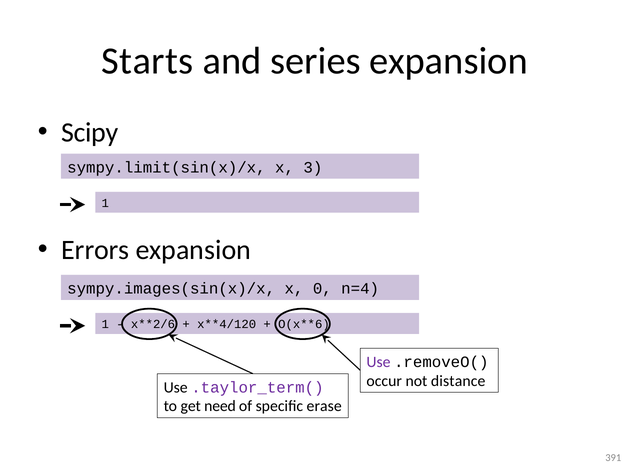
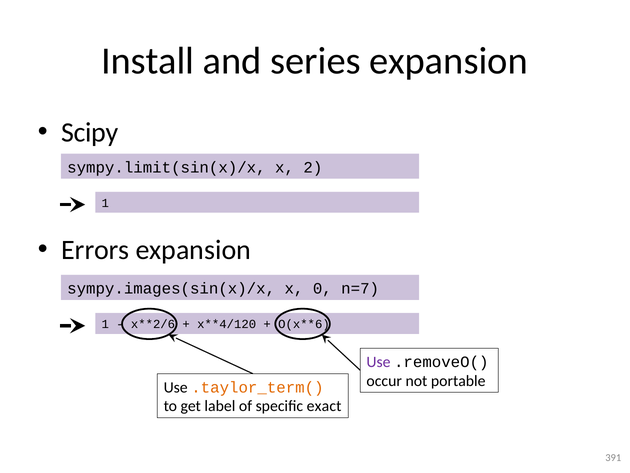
Starts: Starts -> Install
3: 3 -> 2
n=4: n=4 -> n=7
distance: distance -> portable
.taylor_term( colour: purple -> orange
need: need -> label
erase: erase -> exact
